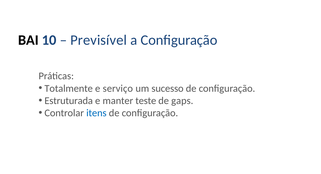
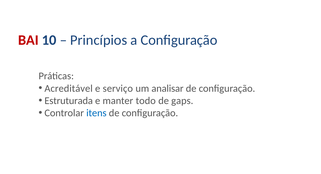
BAI colour: black -> red
Previsível: Previsível -> Princípios
Totalmente: Totalmente -> Acreditável
sucesso: sucesso -> analisar
teste: teste -> todo
